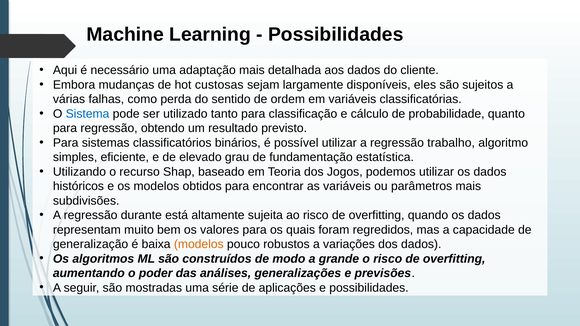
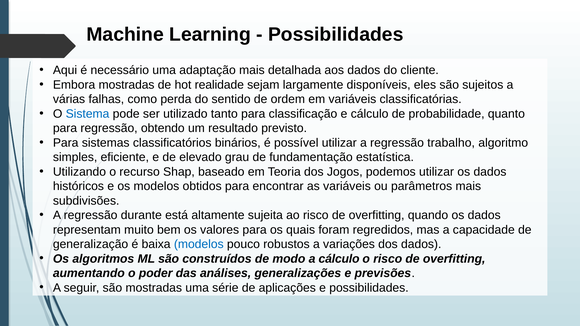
Embora mudanças: mudanças -> mostradas
custosas: custosas -> realidade
modelos at (199, 244) colour: orange -> blue
a grande: grande -> cálculo
